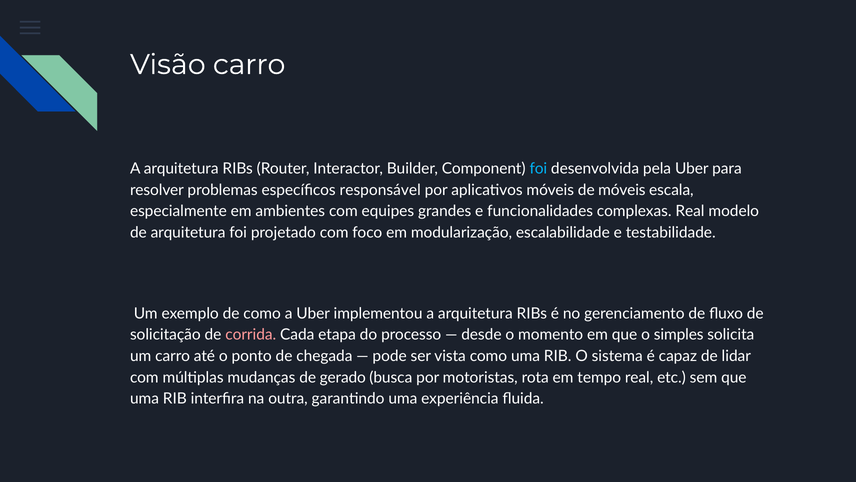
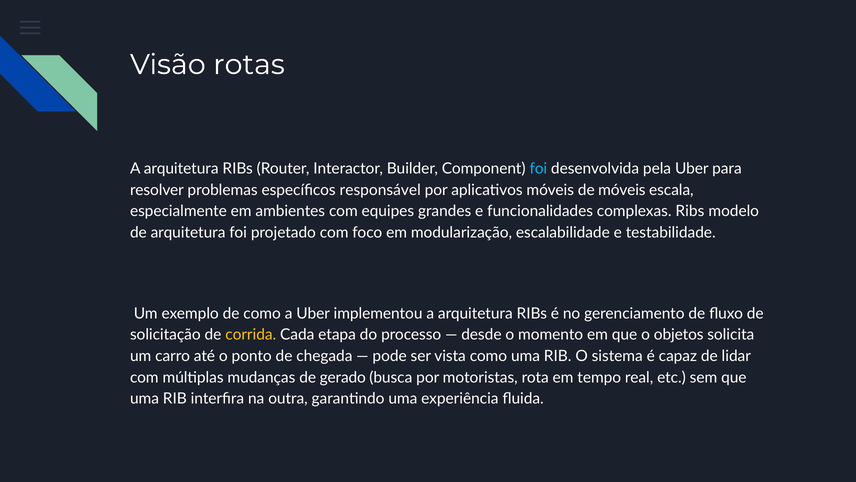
Visão carro: carro -> rotas
complexas Real: Real -> Ribs
corrida colour: pink -> yellow
simples: simples -> objetos
